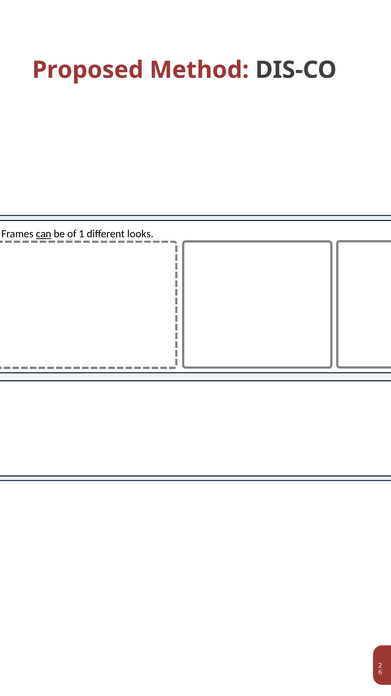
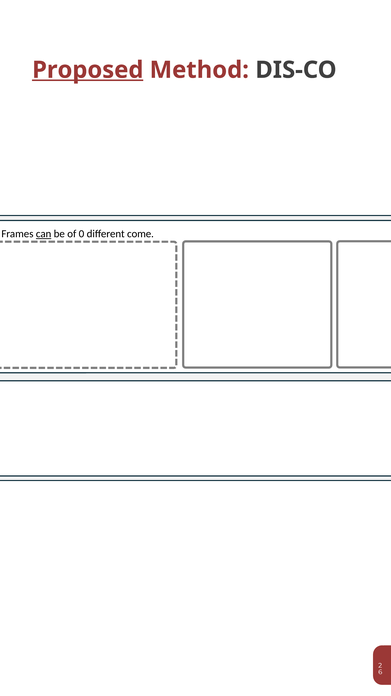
Proposed underline: none -> present
1: 1 -> 0
looks: looks -> come
